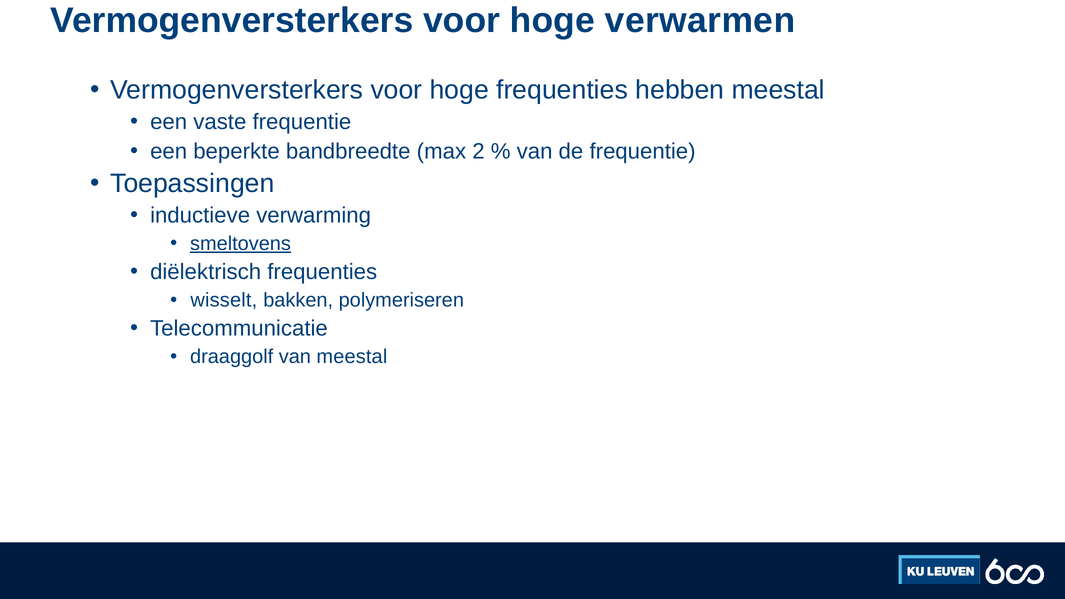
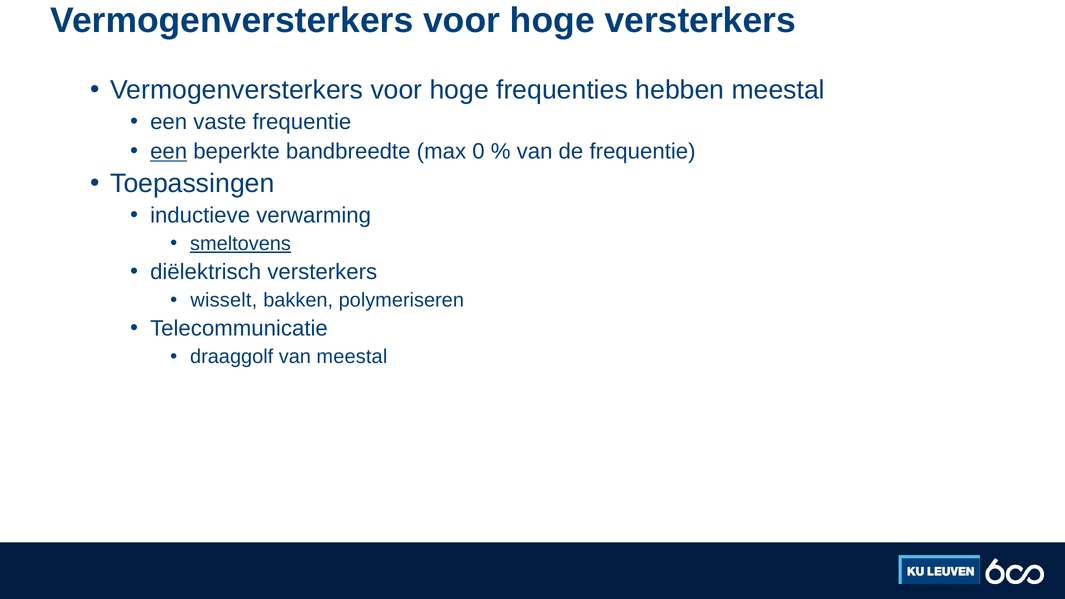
hoge verwarmen: verwarmen -> versterkers
een at (169, 152) underline: none -> present
2: 2 -> 0
diëlektrisch frequenties: frequenties -> versterkers
